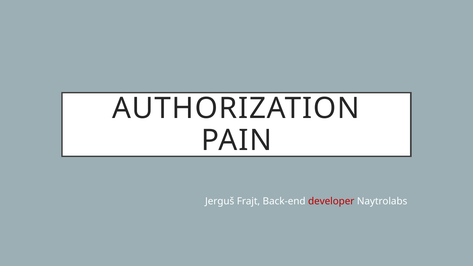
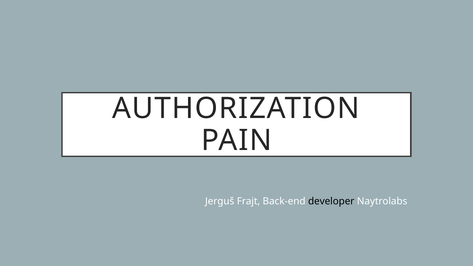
developer colour: red -> black
